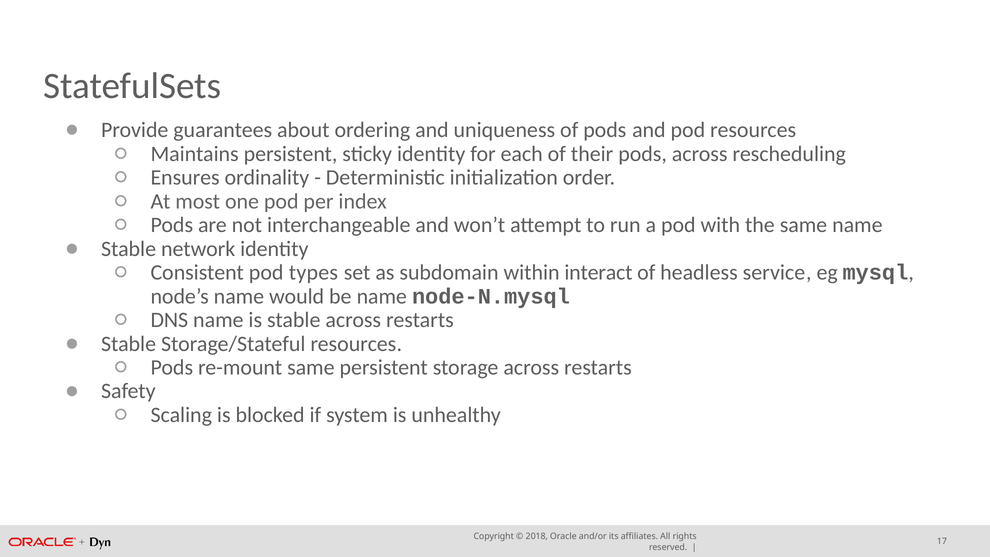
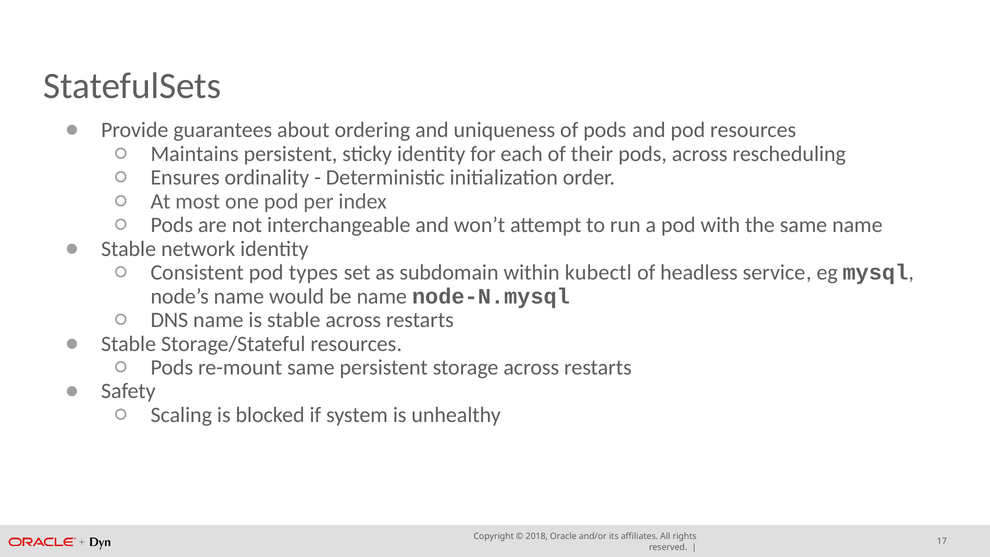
interact: interact -> kubectl
